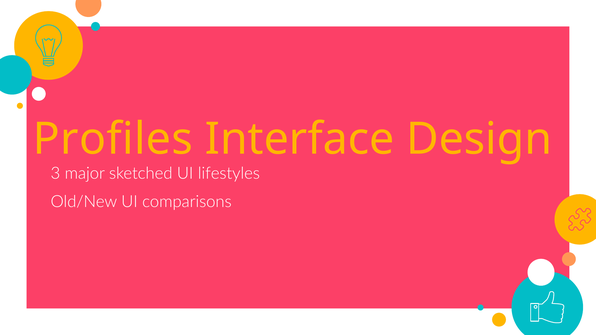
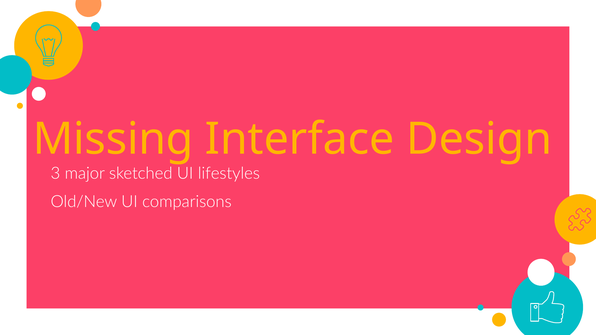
Profiles: Profiles -> Missing
